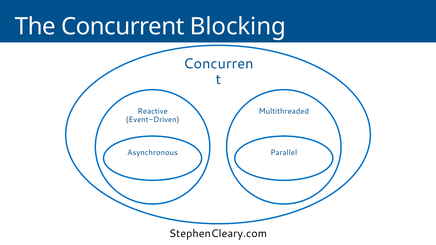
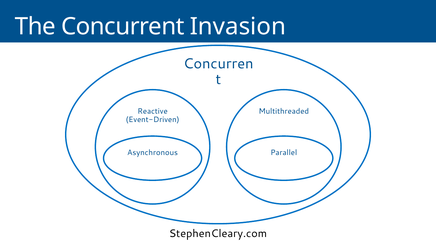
Blocking: Blocking -> Invasion
